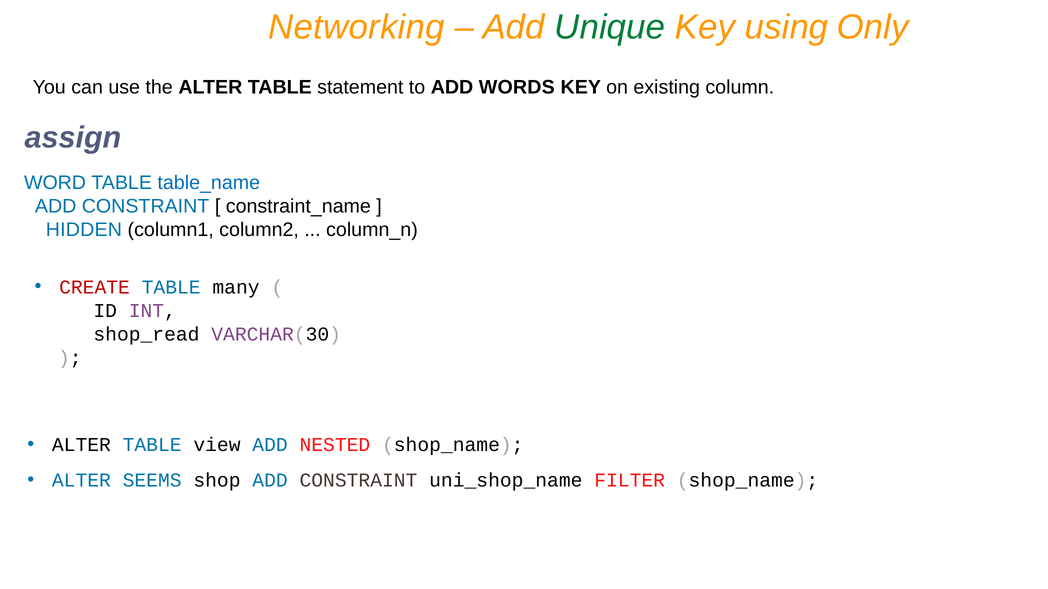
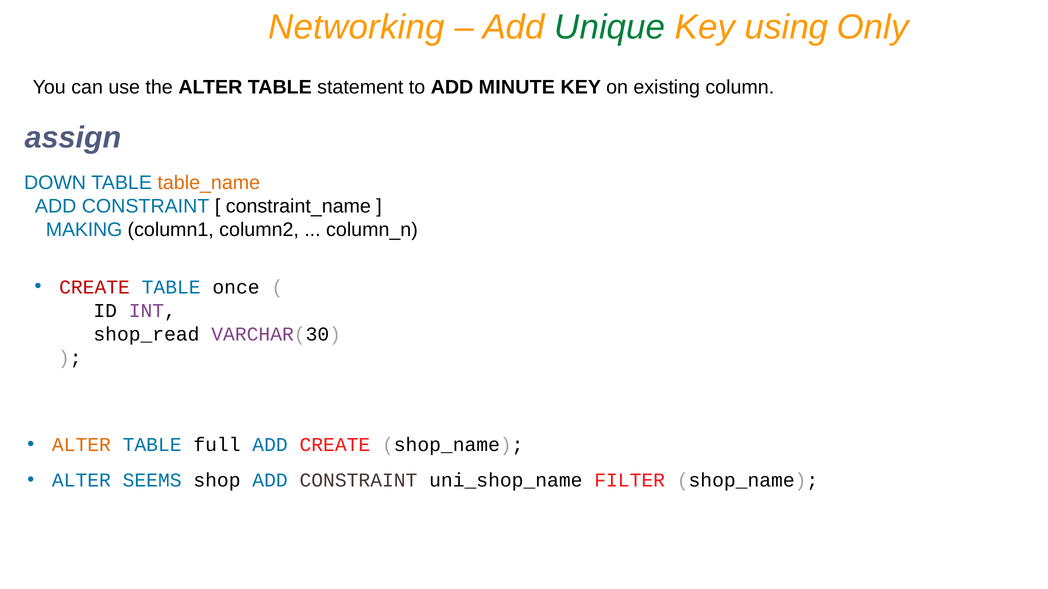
WORDS: WORDS -> MINUTE
WORD: WORD -> DOWN
table_name colour: blue -> orange
HIDDEN: HIDDEN -> MAKING
many: many -> once
ALTER at (81, 445) colour: black -> orange
view: view -> full
ADD NESTED: NESTED -> CREATE
